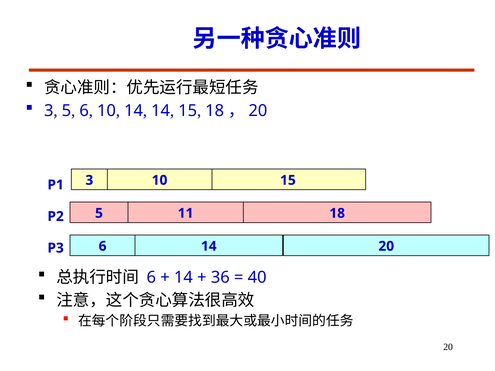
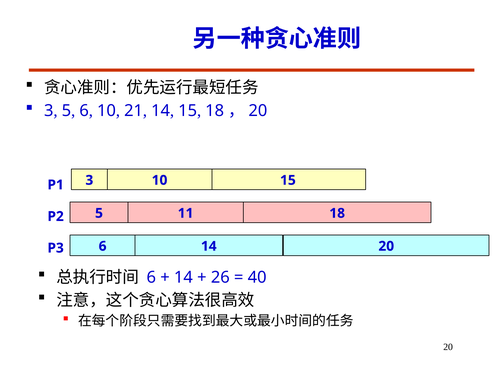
14 at (134, 111): 14 -> 21
36: 36 -> 26
